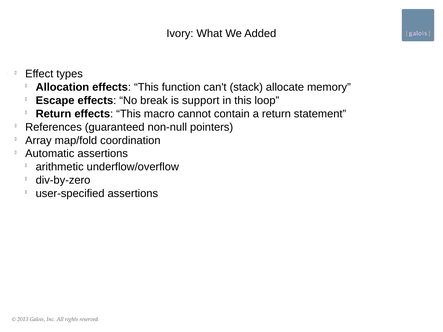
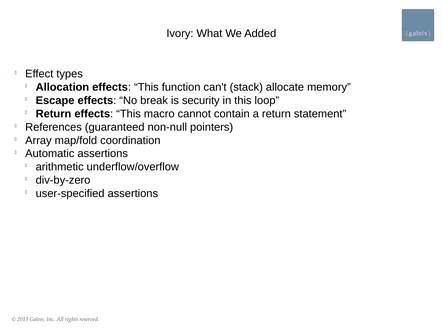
support: support -> security
